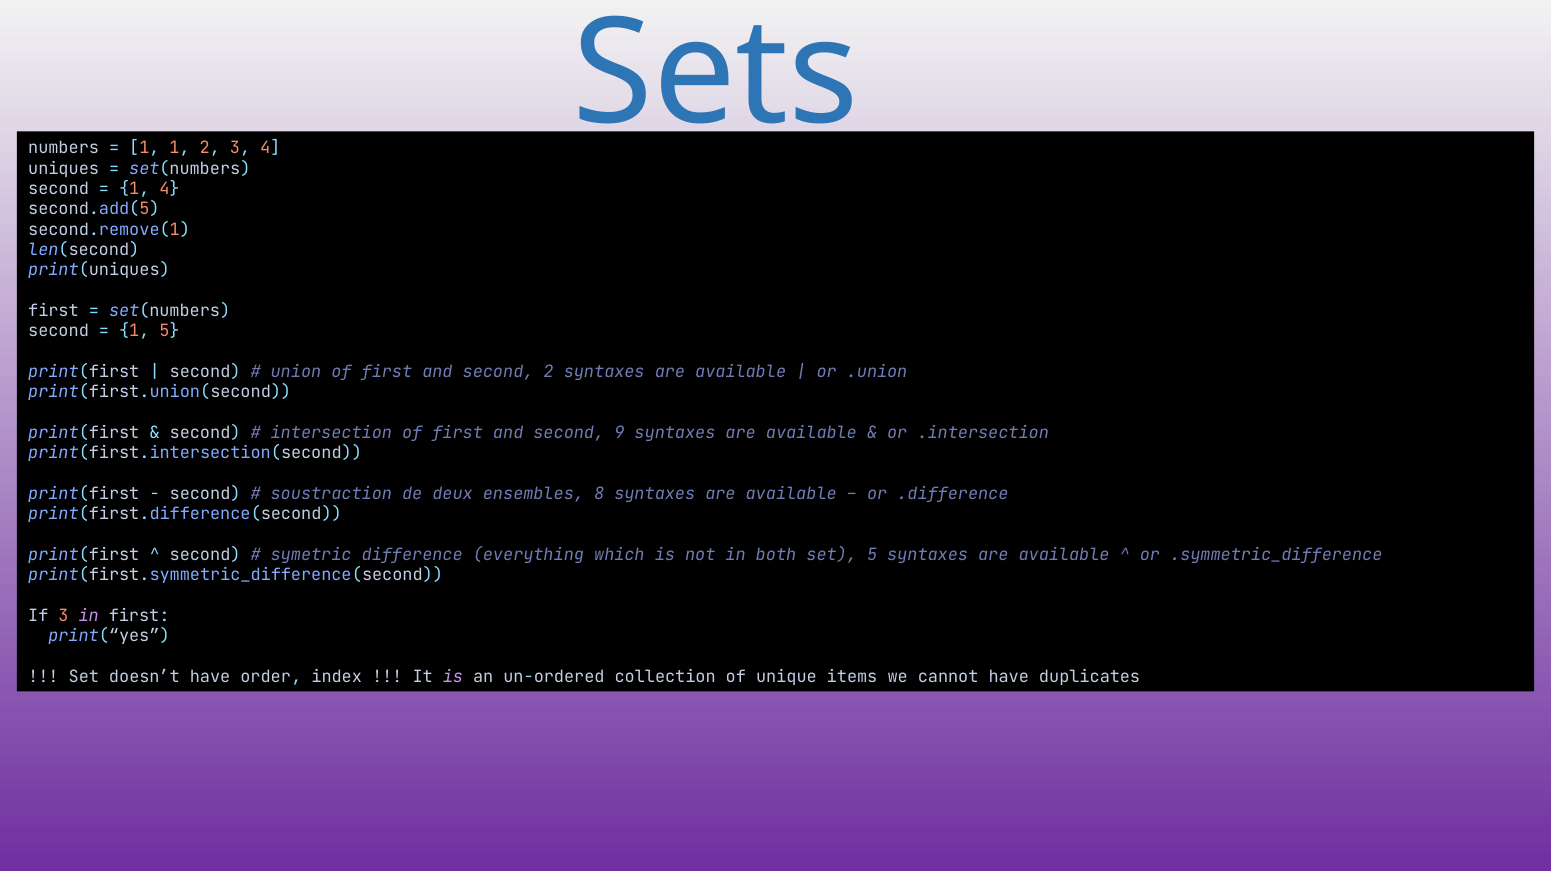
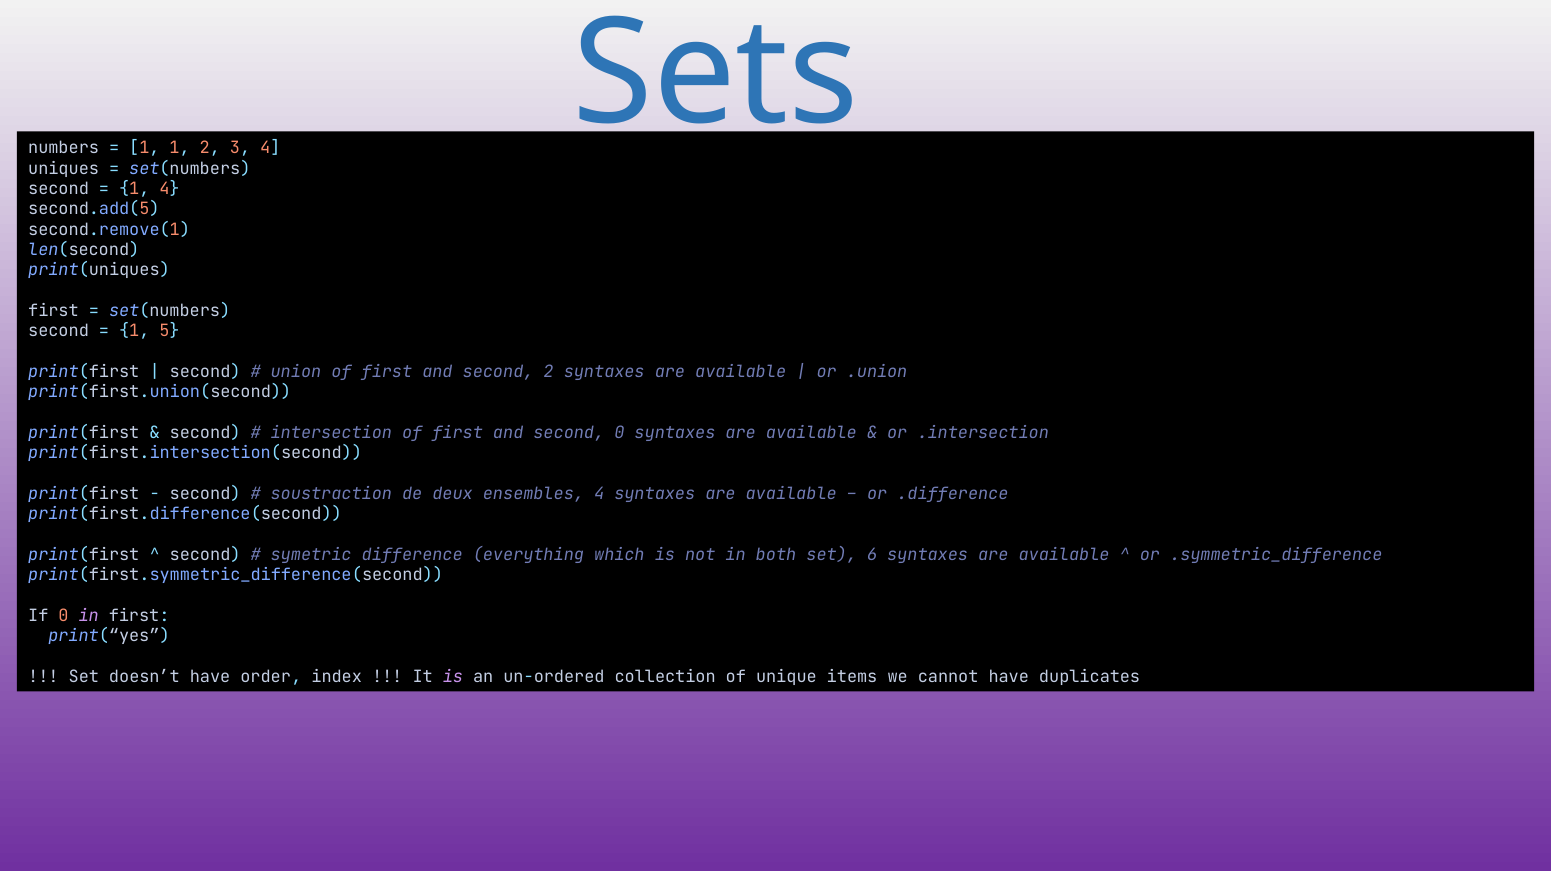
second 9: 9 -> 0
ensembles 8: 8 -> 4
set 5: 5 -> 6
If 3: 3 -> 0
